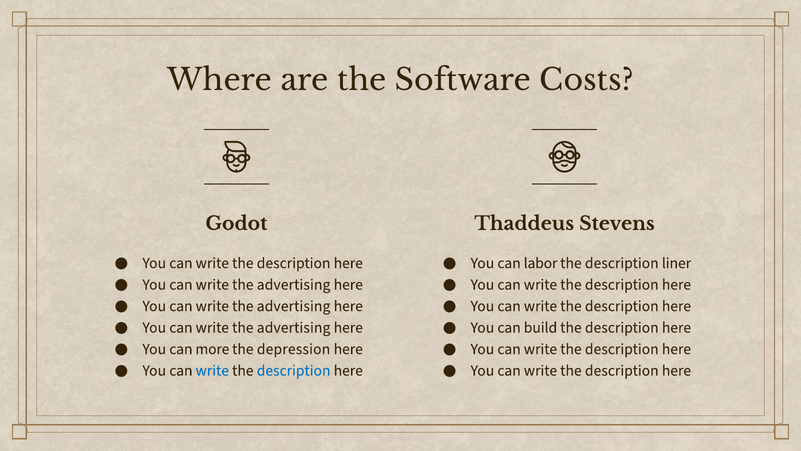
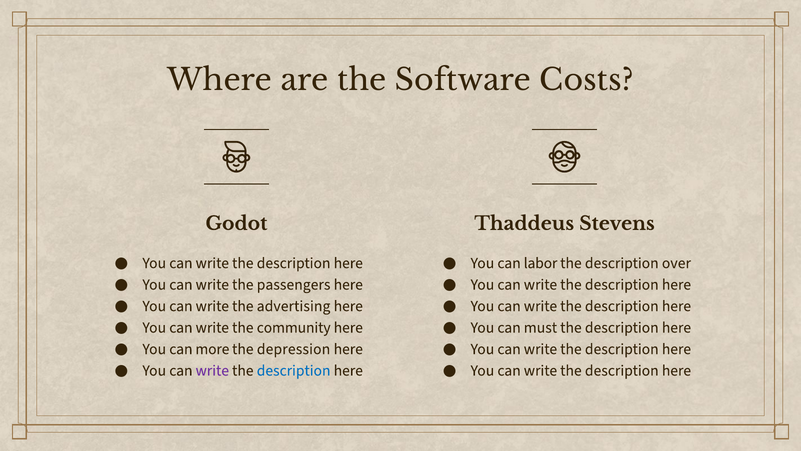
liner: liner -> over
advertising at (294, 284): advertising -> passengers
advertising at (294, 327): advertising -> community
build: build -> must
write at (212, 370) colour: blue -> purple
